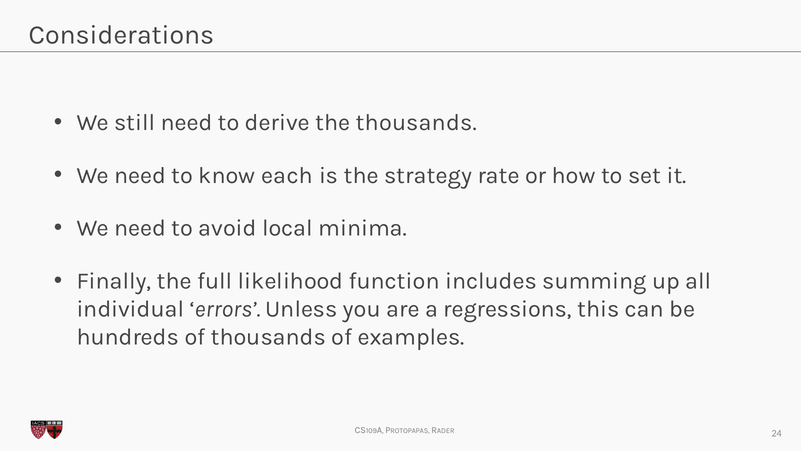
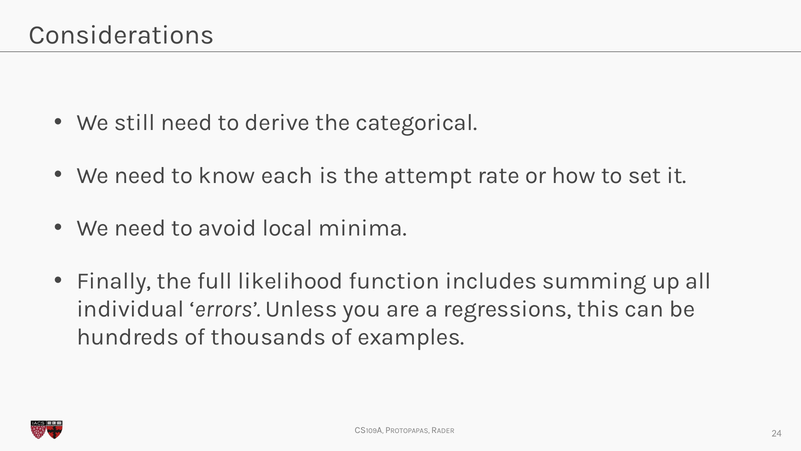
the thousands: thousands -> categorical
strategy: strategy -> attempt
